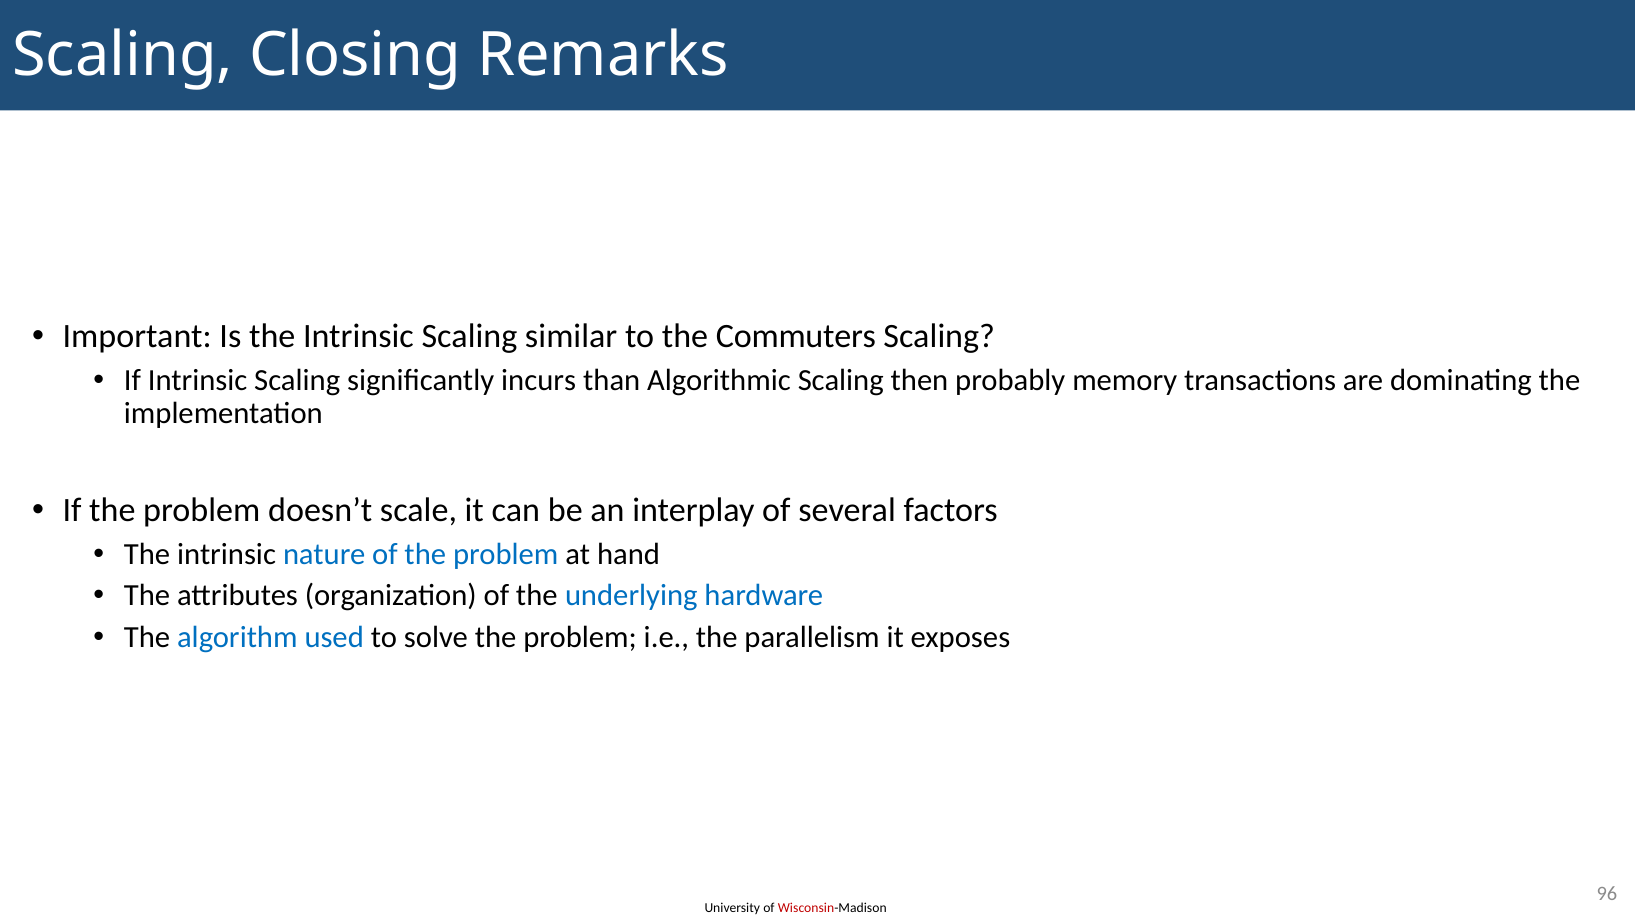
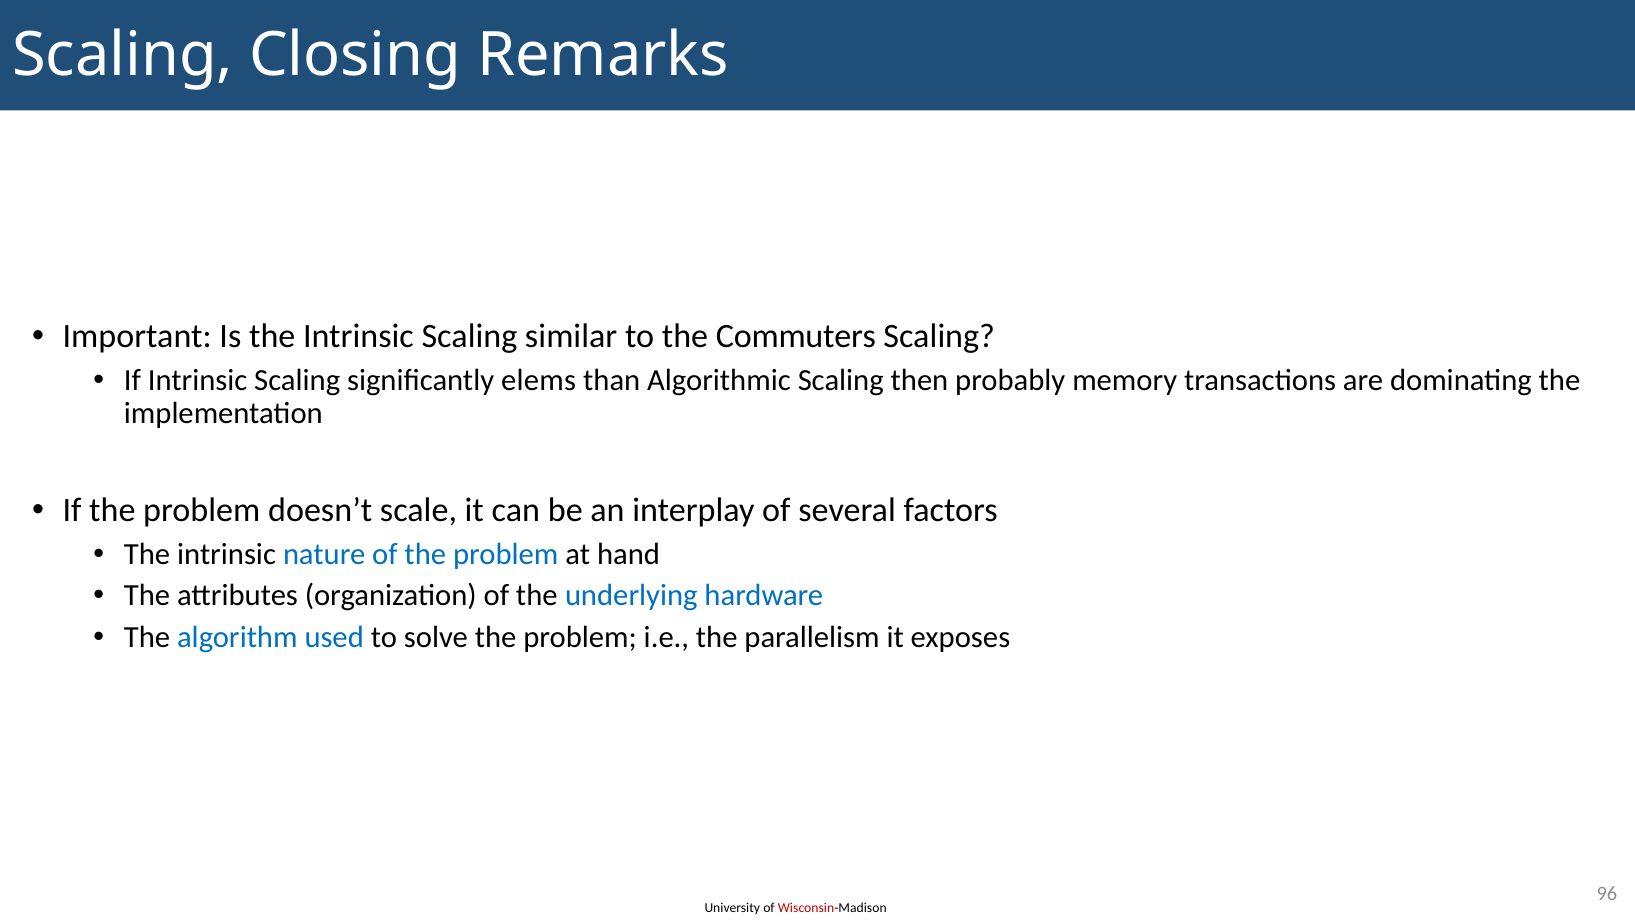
incurs: incurs -> elems
